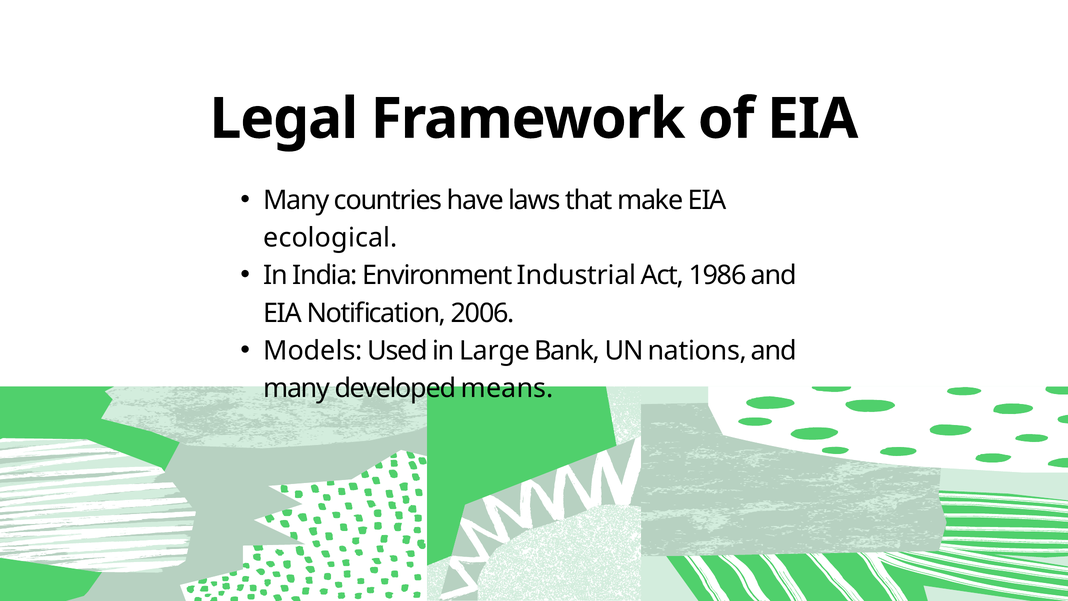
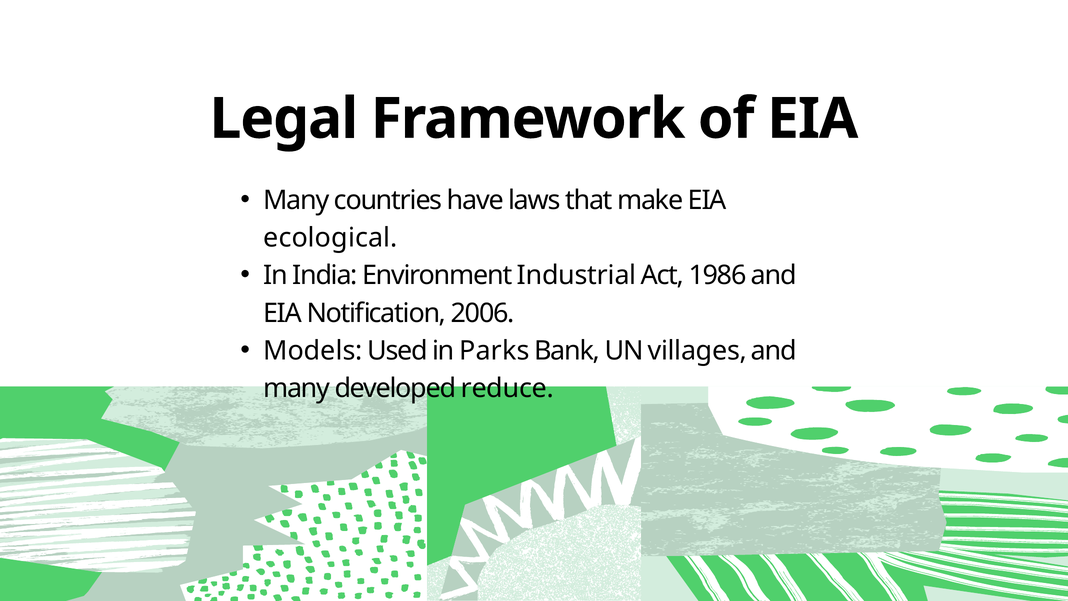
Large: Large -> Parks
nations: nations -> villages
means: means -> reduce
